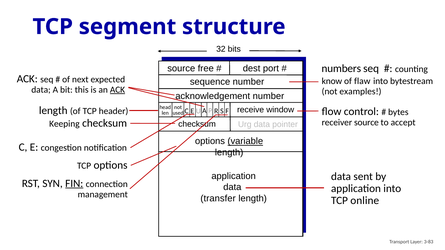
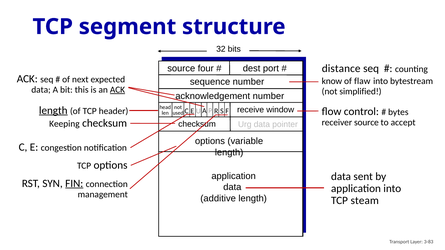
numbers: numbers -> distance
free: free -> four
examples: examples -> simplified
length at (53, 110) underline: none -> present
variable underline: present -> none
transfer: transfer -> additive
online: online -> steam
